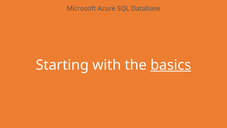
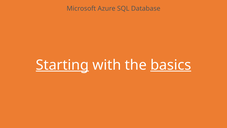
Starting underline: none -> present
